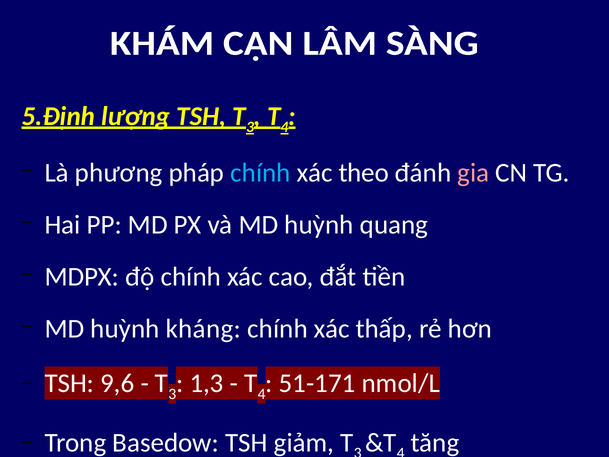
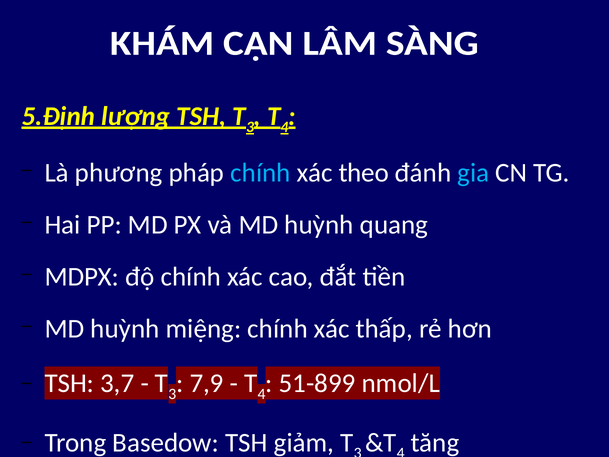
gia colour: pink -> light blue
kháng: kháng -> miệng
9,6: 9,6 -> 3,7
1,3: 1,3 -> 7,9
51-171: 51-171 -> 51-899
